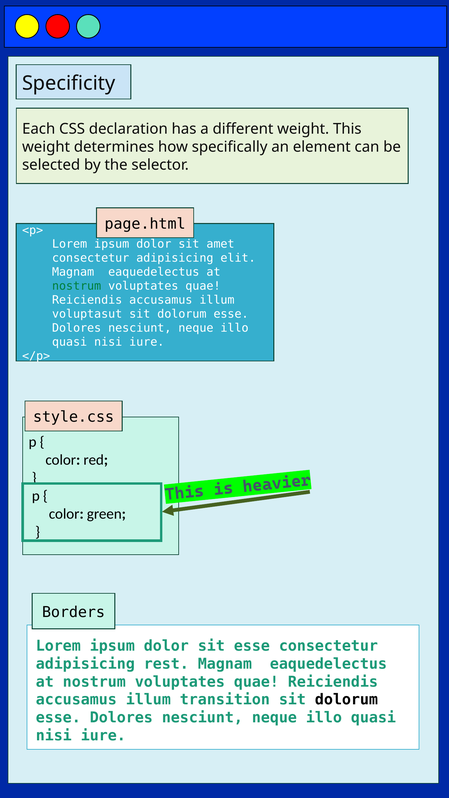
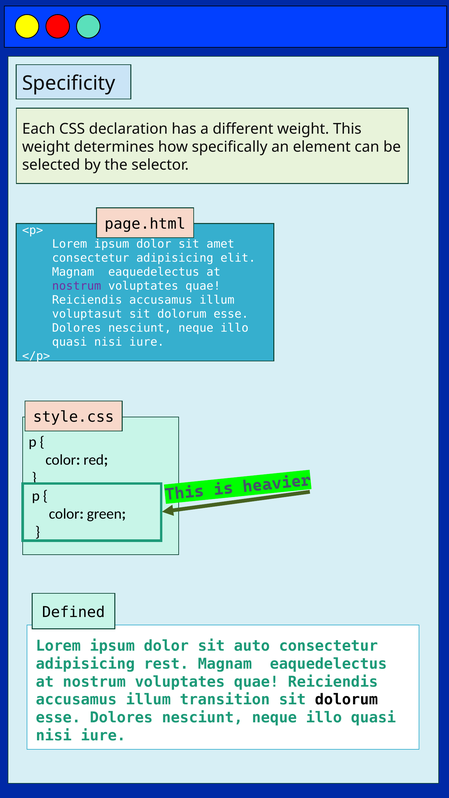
nostrum at (77, 286) colour: green -> purple
Borders: Borders -> Defined
sit esse: esse -> auto
